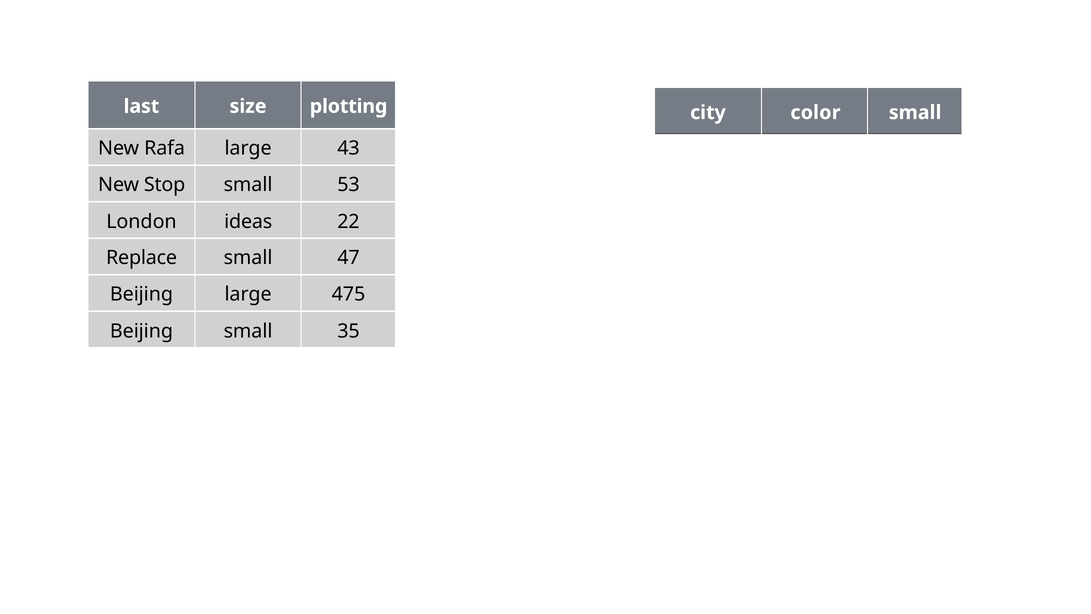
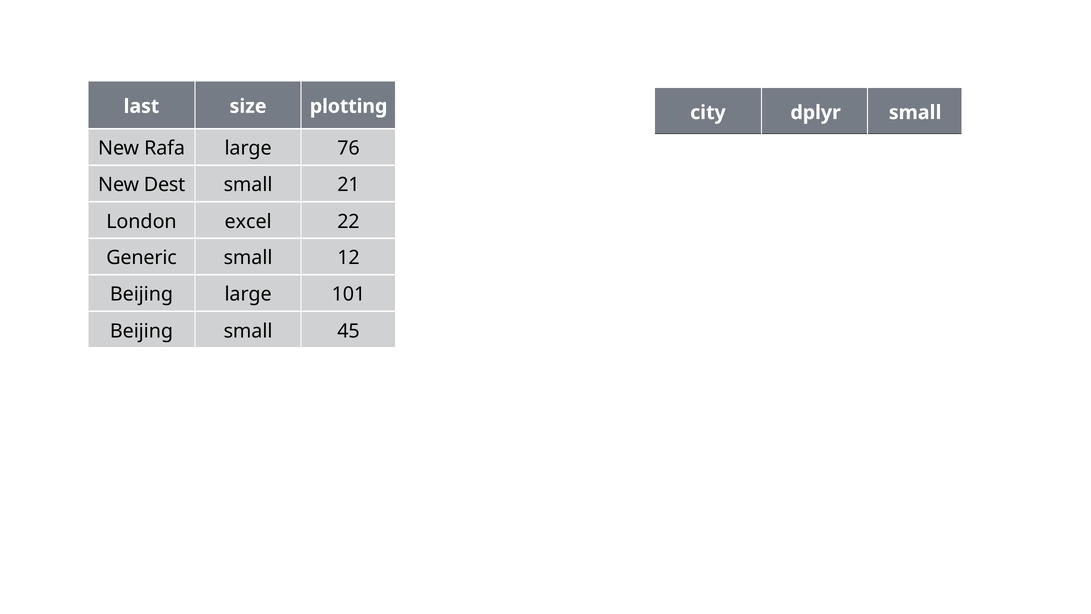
color: color -> dplyr
43: 43 -> 76
Stop: Stop -> Dest
53: 53 -> 21
ideas: ideas -> excel
Replace: Replace -> Generic
47: 47 -> 12
475: 475 -> 101
35: 35 -> 45
